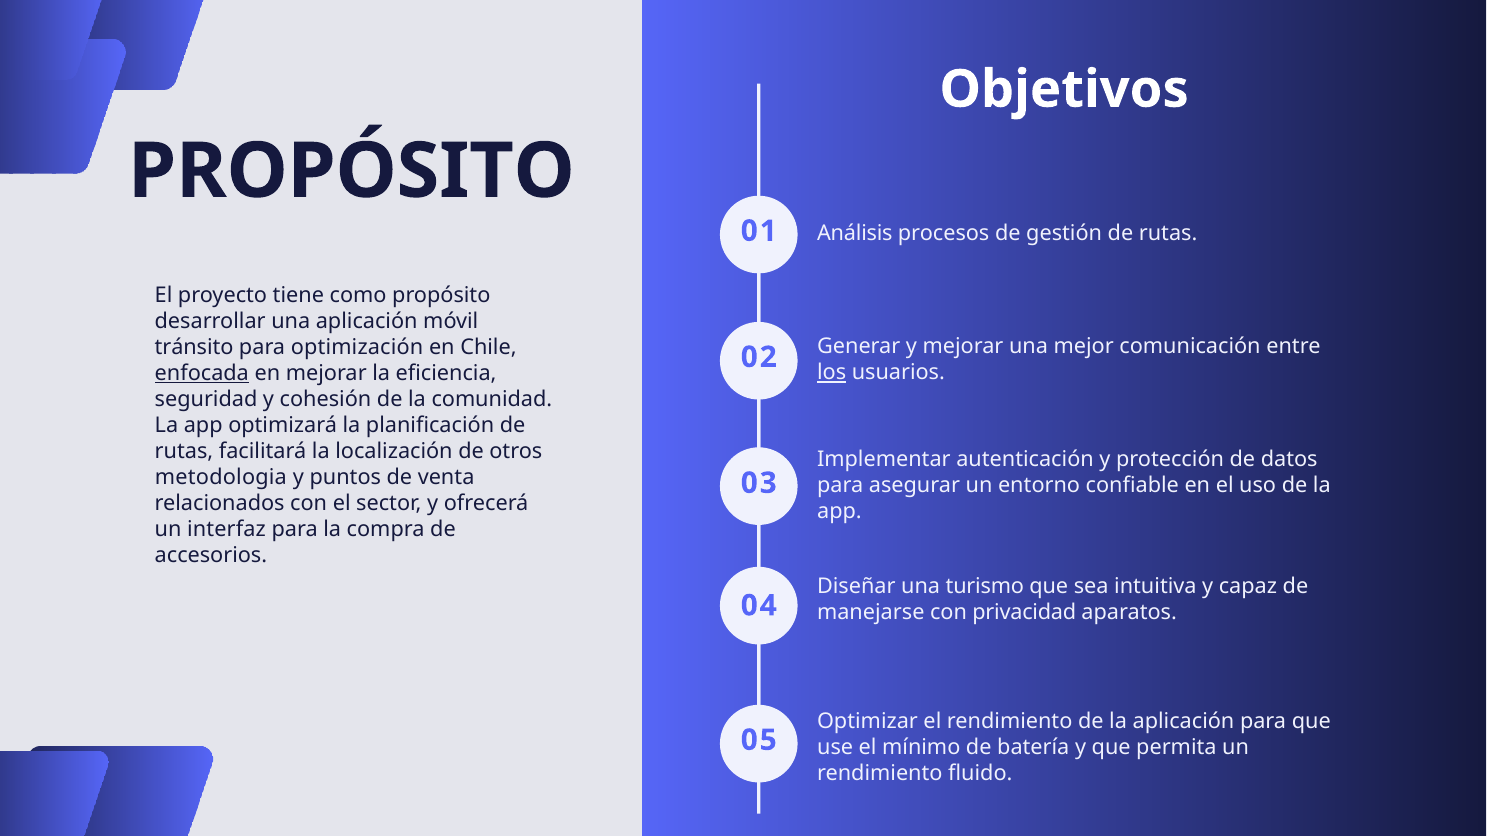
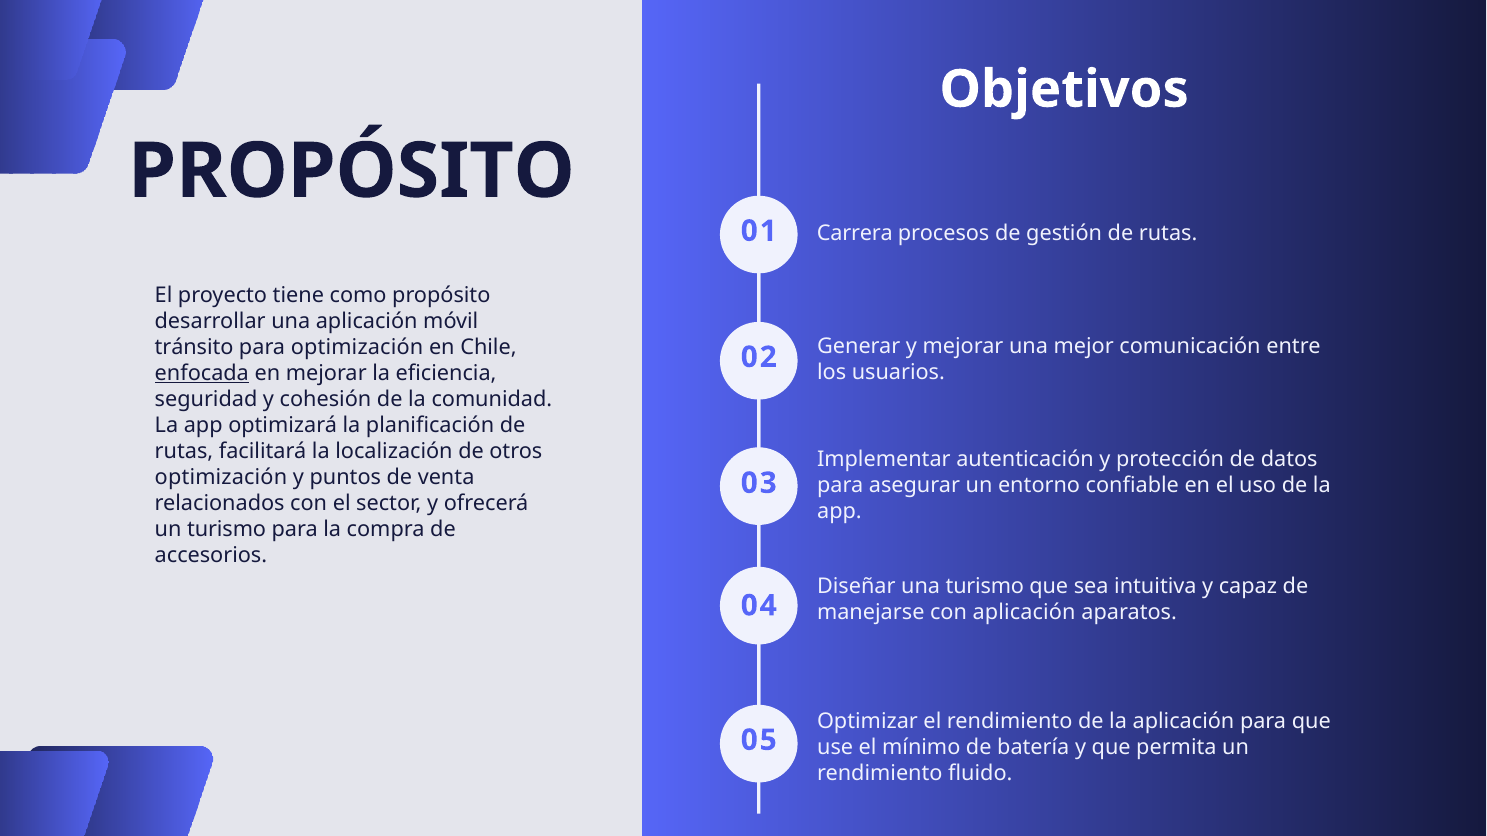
Análisis: Análisis -> Carrera
los underline: present -> none
metodologia at (221, 477): metodologia -> optimización
un interfaz: interfaz -> turismo
con privacidad: privacidad -> aplicación
